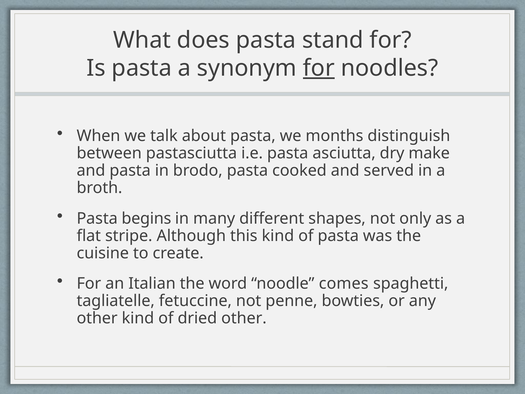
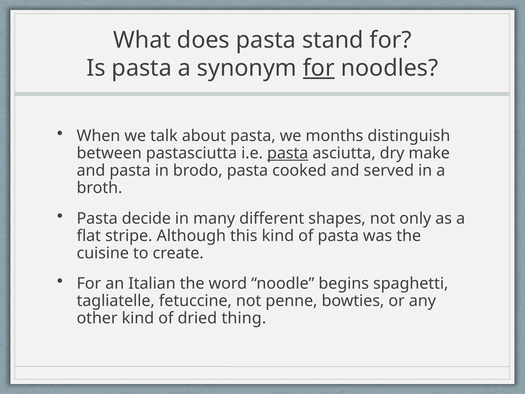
pasta at (288, 153) underline: none -> present
begins: begins -> decide
comes: comes -> begins
dried other: other -> thing
